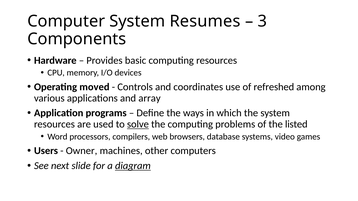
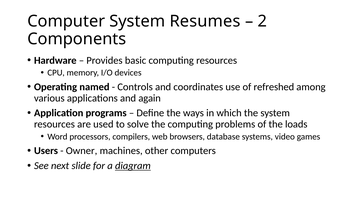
3: 3 -> 2
moved: moved -> named
array: array -> again
solve underline: present -> none
listed: listed -> loads
